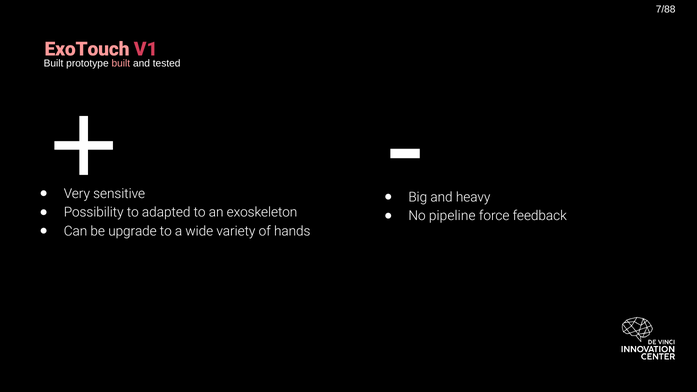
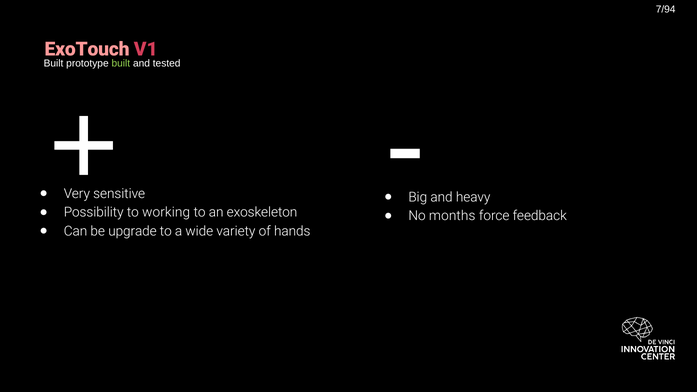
7/88: 7/88 -> 7/94
built at (121, 63) colour: pink -> light green
adapted: adapted -> working
pipeline: pipeline -> months
